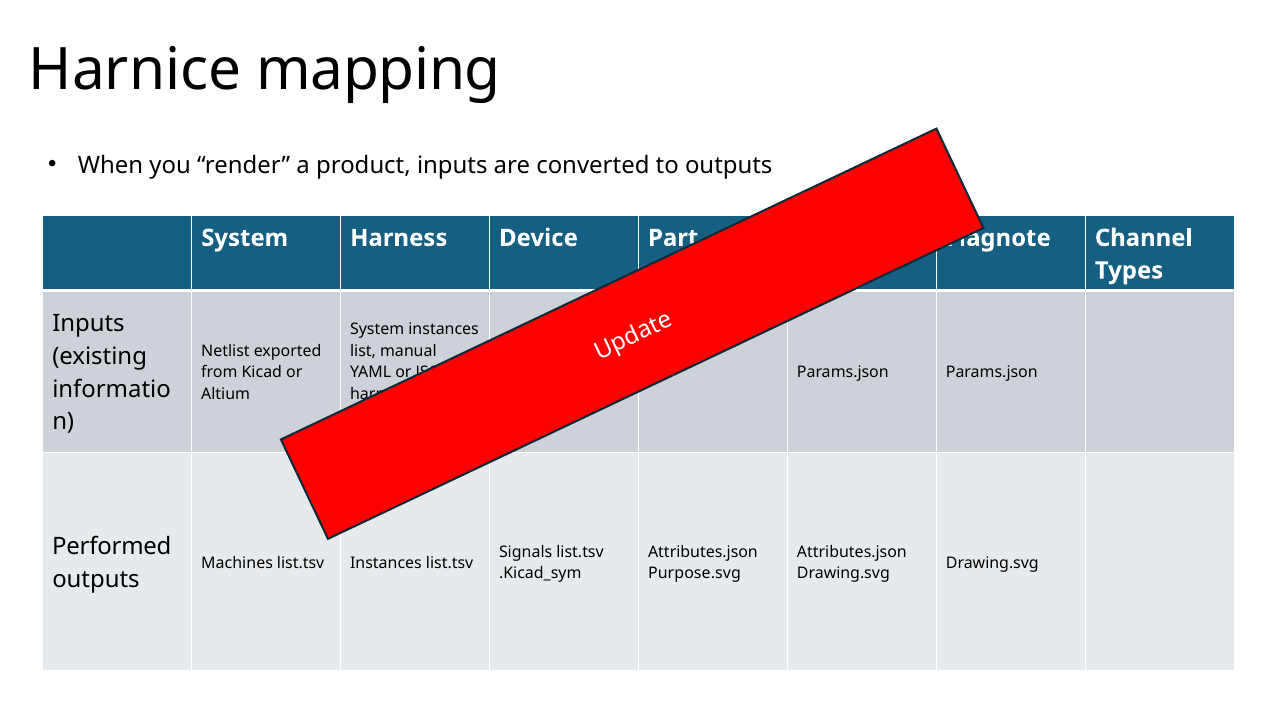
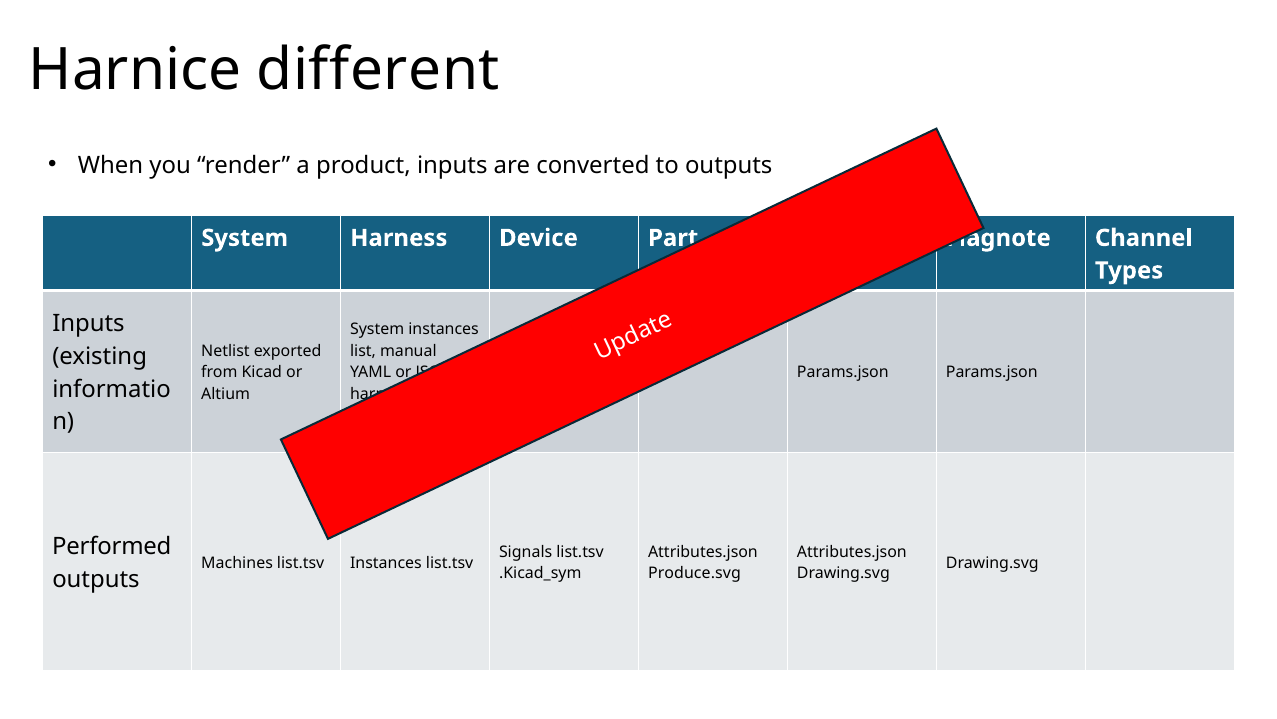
mapping: mapping -> different
Purpose.svg: Purpose.svg -> Produce.svg
